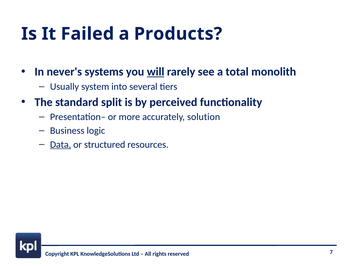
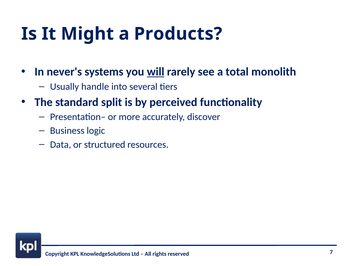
Failed: Failed -> Might
system: system -> handle
solution: solution -> discover
Data underline: present -> none
